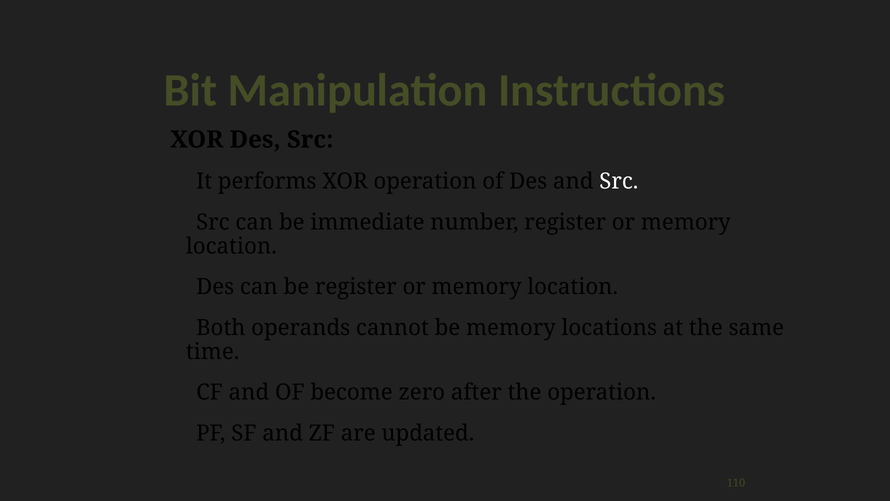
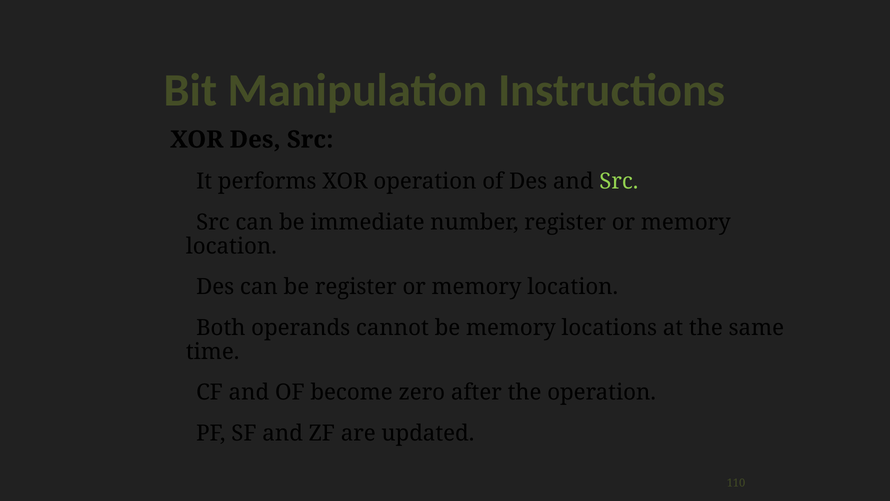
Src at (619, 181) colour: white -> light green
